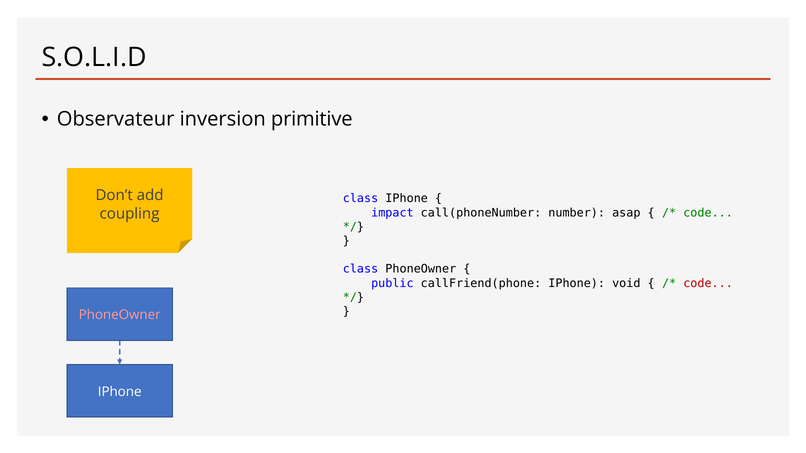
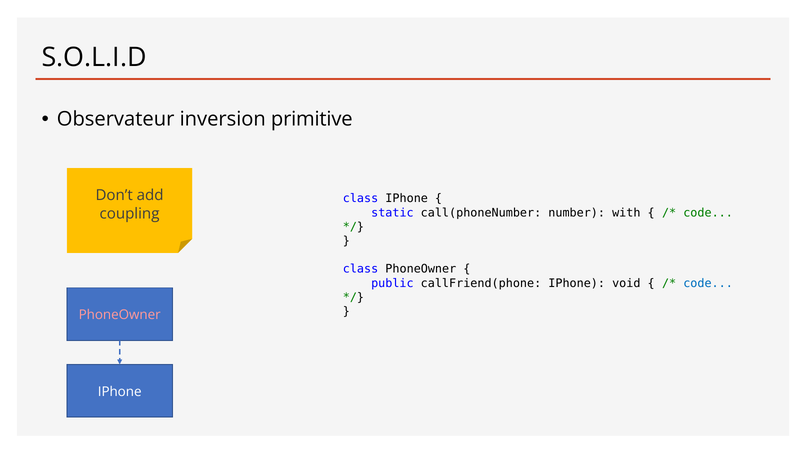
impact: impact -> static
asap: asap -> with
code at (708, 283) colour: red -> blue
